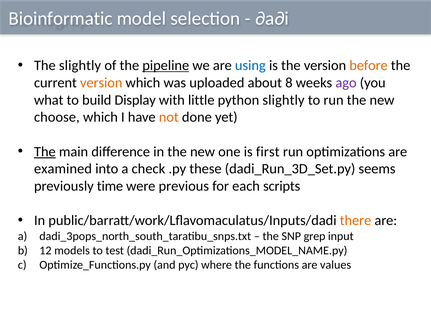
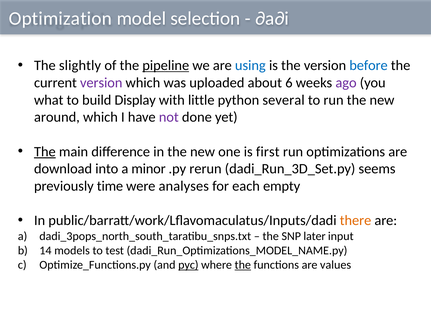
Bioinformatic: Bioinformatic -> Optimization
before colour: orange -> blue
version at (101, 83) colour: orange -> purple
8: 8 -> 6
python slightly: slightly -> several
choose: choose -> around
not colour: orange -> purple
examined: examined -> download
check: check -> minor
these: these -> rerun
previous: previous -> analyses
scripts: scripts -> empty
grep: grep -> later
12: 12 -> 14
pyc underline: none -> present
the at (243, 265) underline: none -> present
